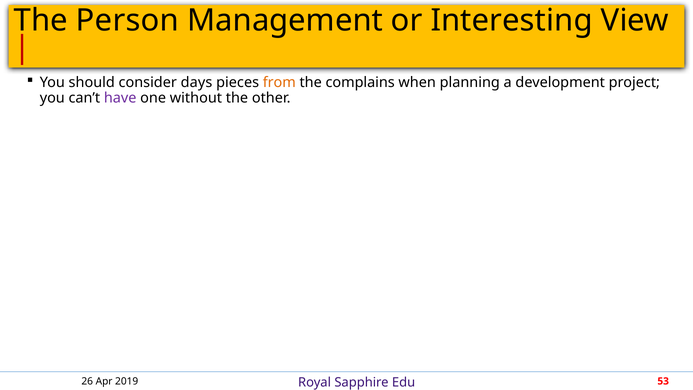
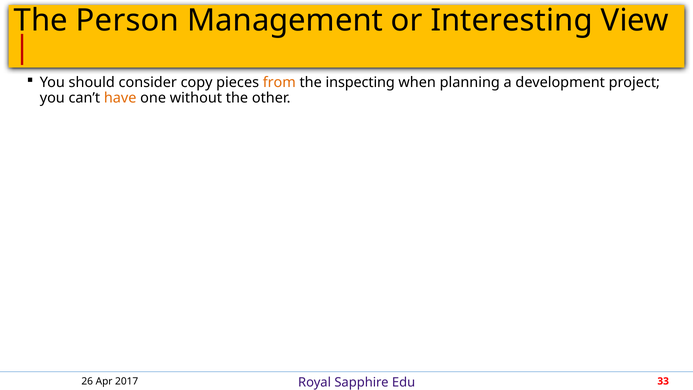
days: days -> copy
complains: complains -> inspecting
have colour: purple -> orange
2019: 2019 -> 2017
53: 53 -> 33
